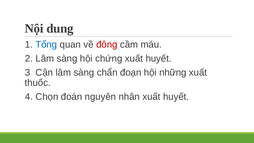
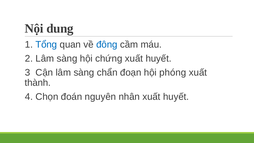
đông colour: red -> blue
những: những -> phóng
thuốc: thuốc -> thành
